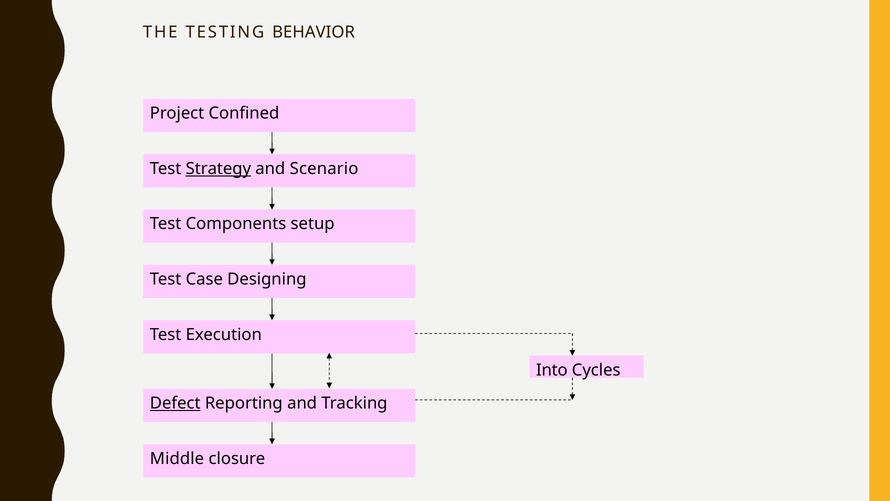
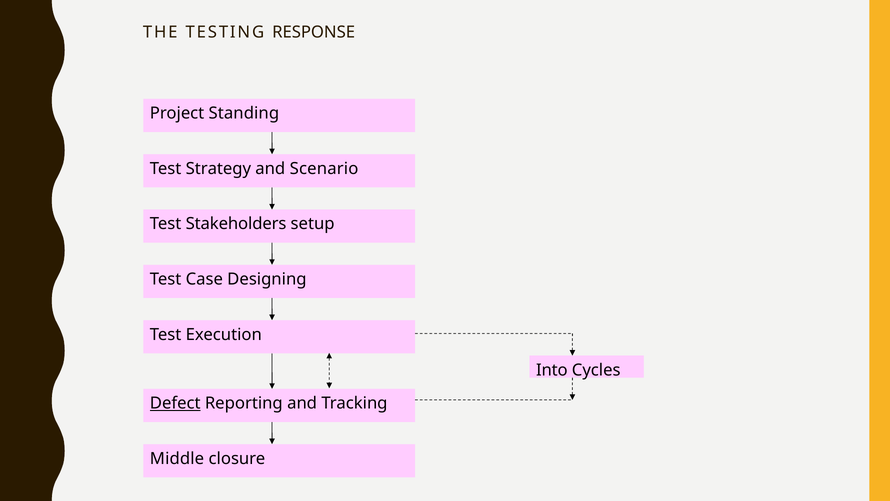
BEHAVIOR: BEHAVIOR -> RESPONSE
Confined: Confined -> Standing
Strategy underline: present -> none
Components: Components -> Stakeholders
